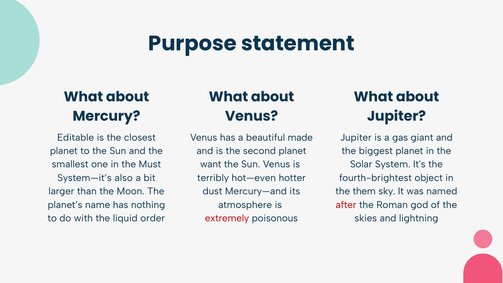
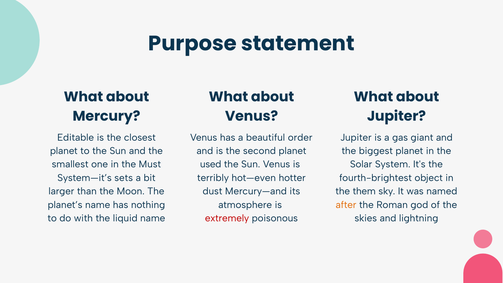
made: made -> order
want: want -> used
also: also -> sets
after colour: red -> orange
liquid order: order -> name
